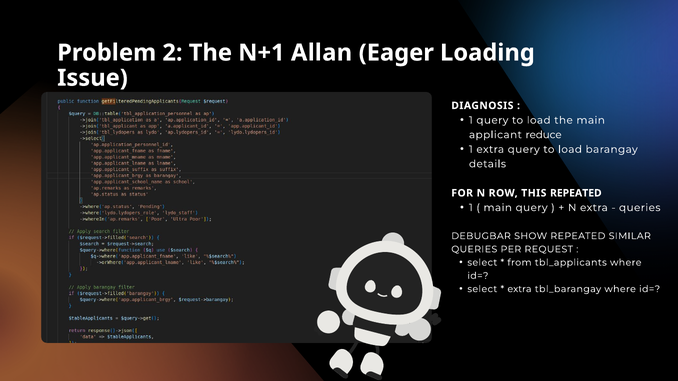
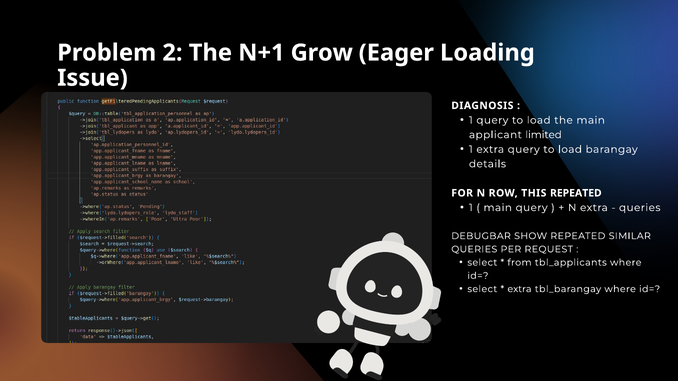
Allan: Allan -> Grow
reduce: reduce -> limited
